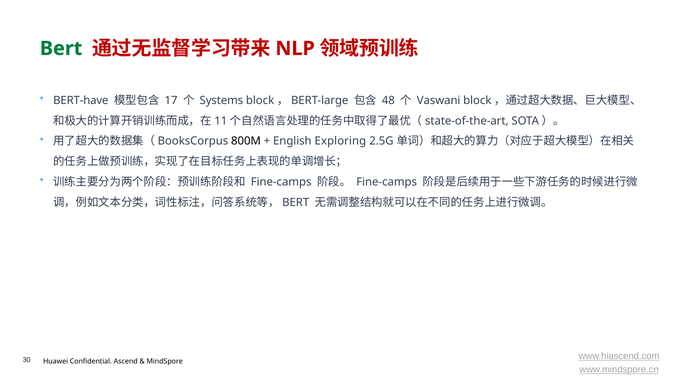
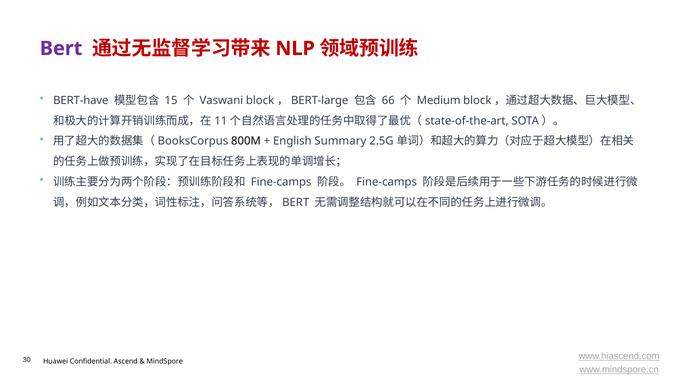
Bert colour: green -> purple
17: 17 -> 15
Systems: Systems -> Vaswani
48: 48 -> 66
Vaswani: Vaswani -> Medium
Exploring: Exploring -> Summary
